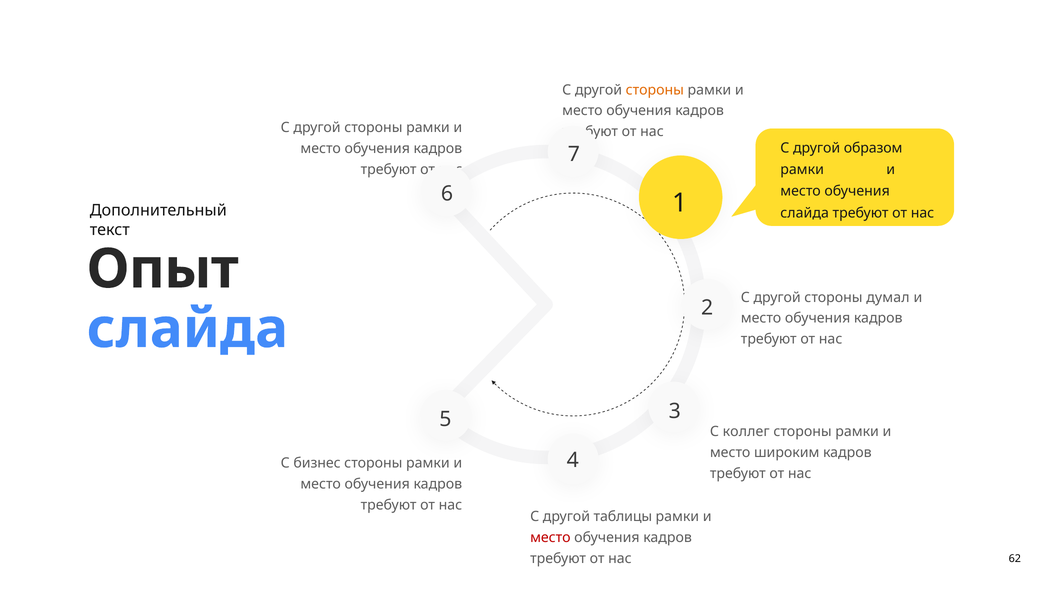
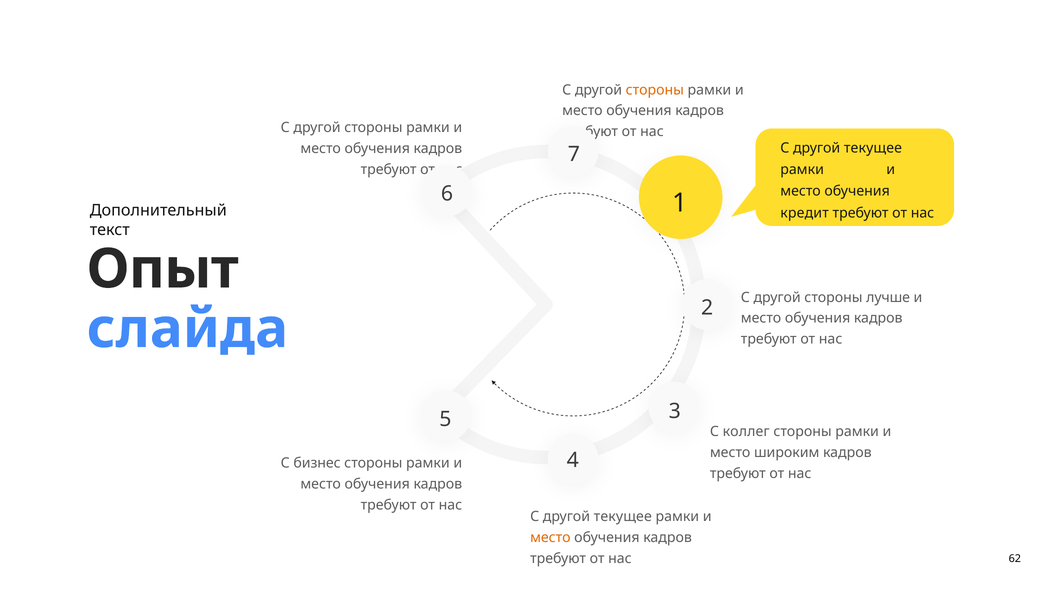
образом at (873, 148): образом -> текущее
слайда at (805, 213): слайда -> кредит
думал: думал -> лучше
таблицы at (623, 517): таблицы -> текущее
место at (550, 538) colour: red -> orange
